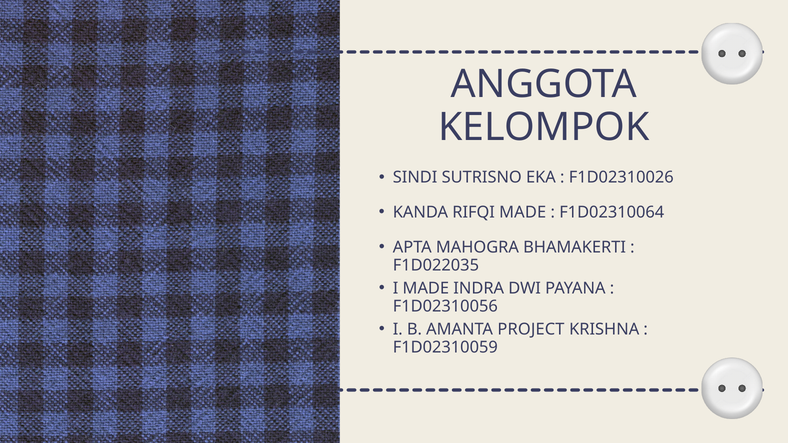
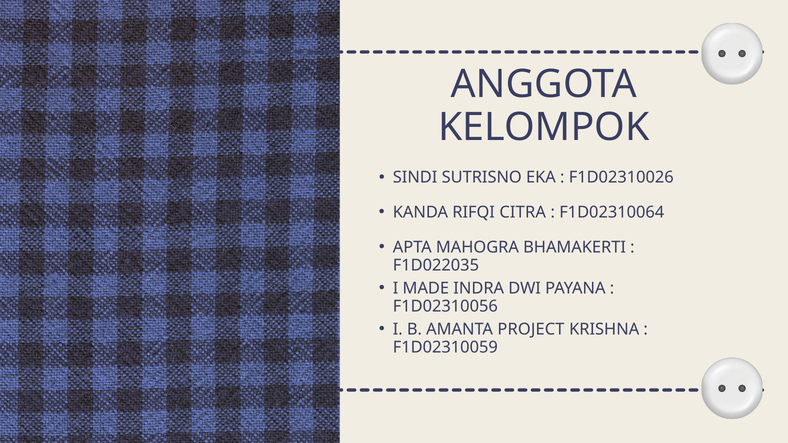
RIFQI MADE: MADE -> CITRA
